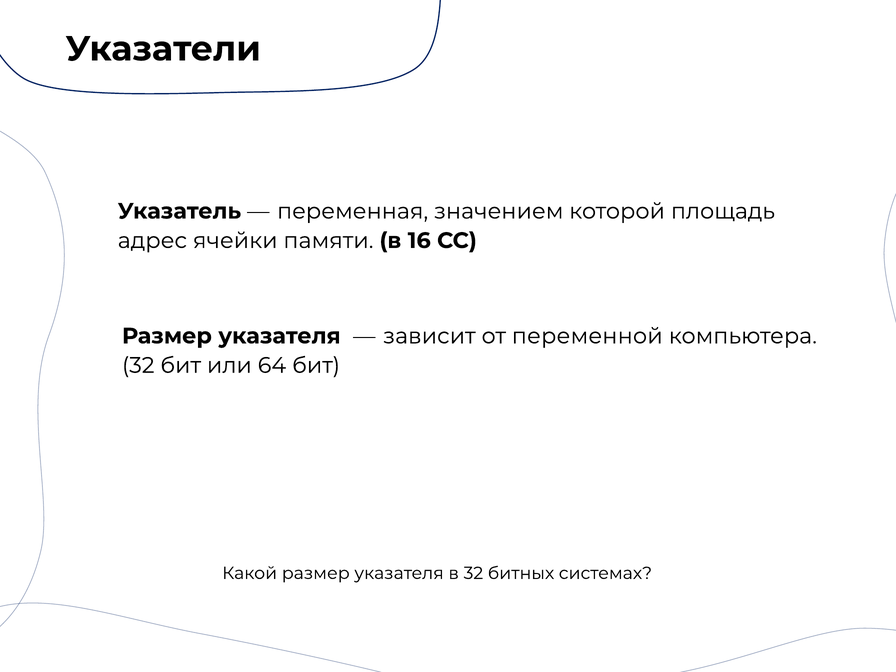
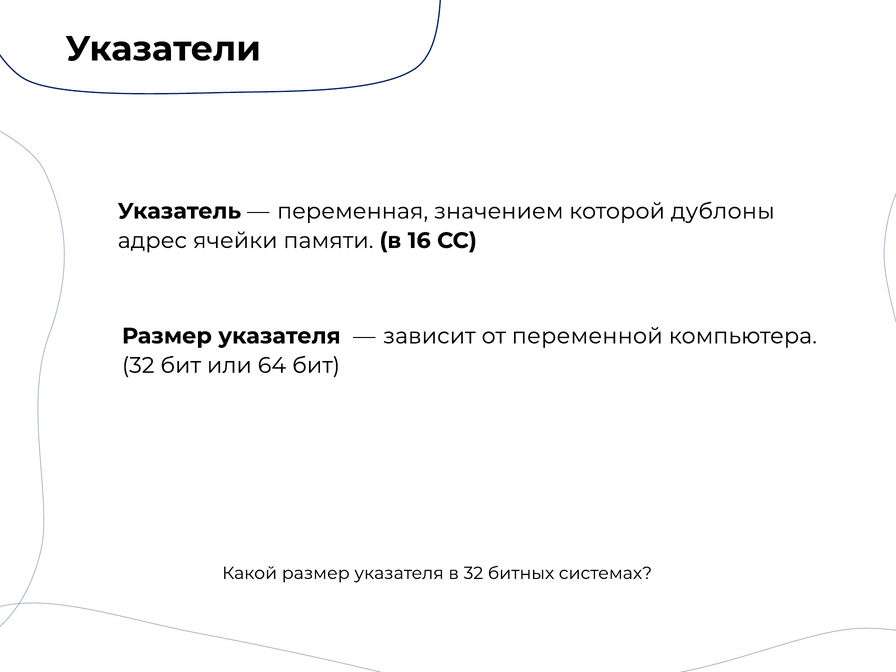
площадь: площадь -> дублоны
